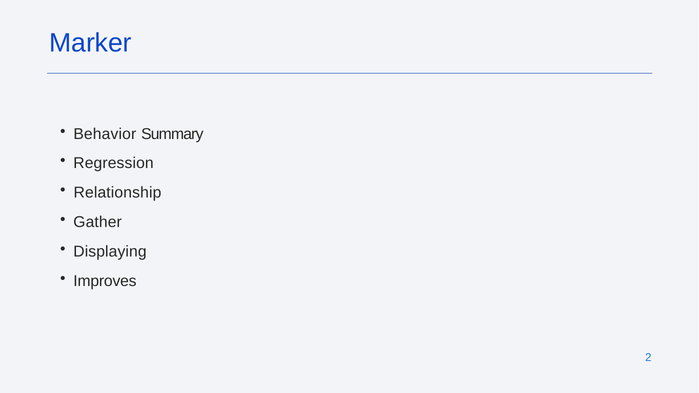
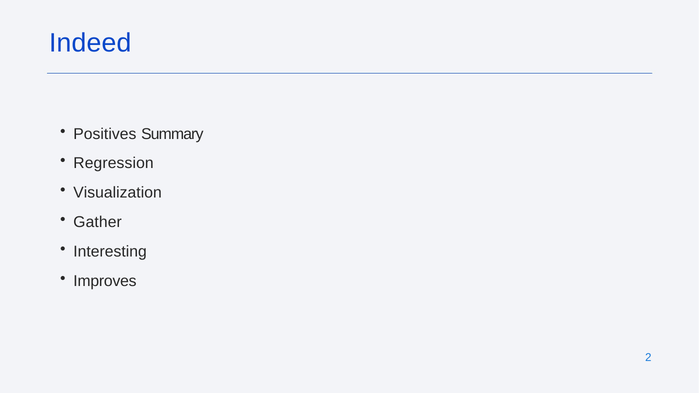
Marker: Marker -> Indeed
Behavior: Behavior -> Positives
Relationship: Relationship -> Visualization
Displaying: Displaying -> Interesting
